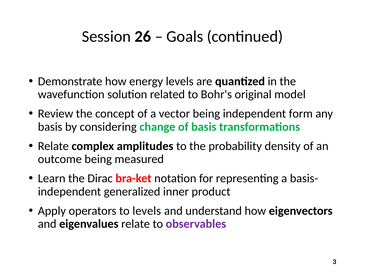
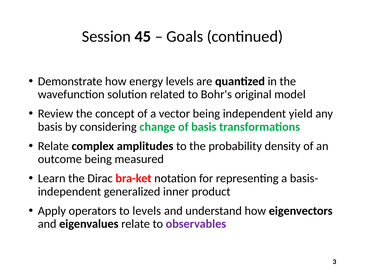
26: 26 -> 45
form: form -> yield
